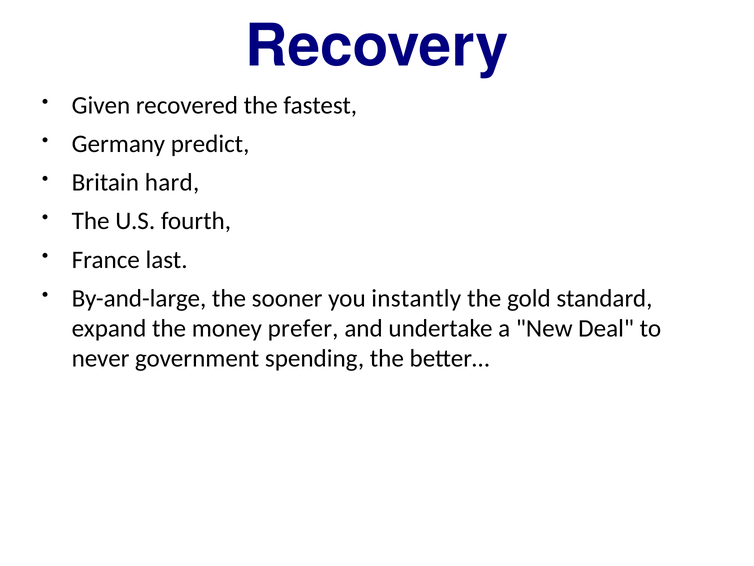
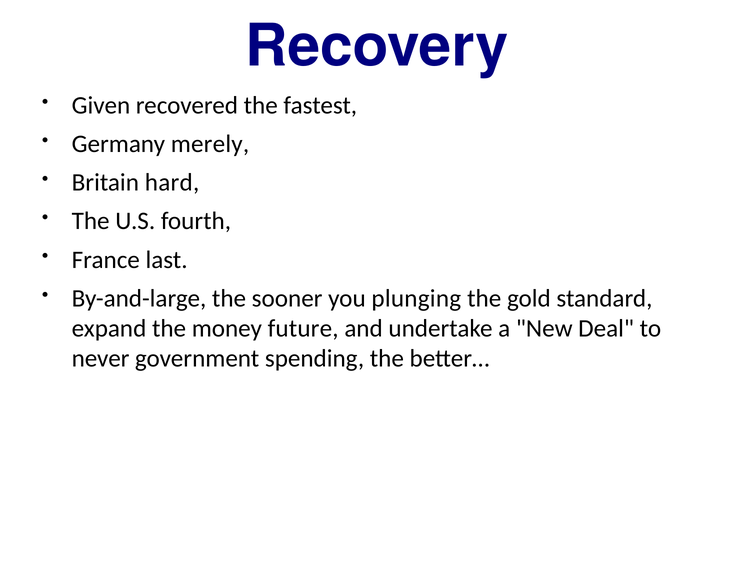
predict: predict -> merely
instantly: instantly -> plunging
prefer: prefer -> future
